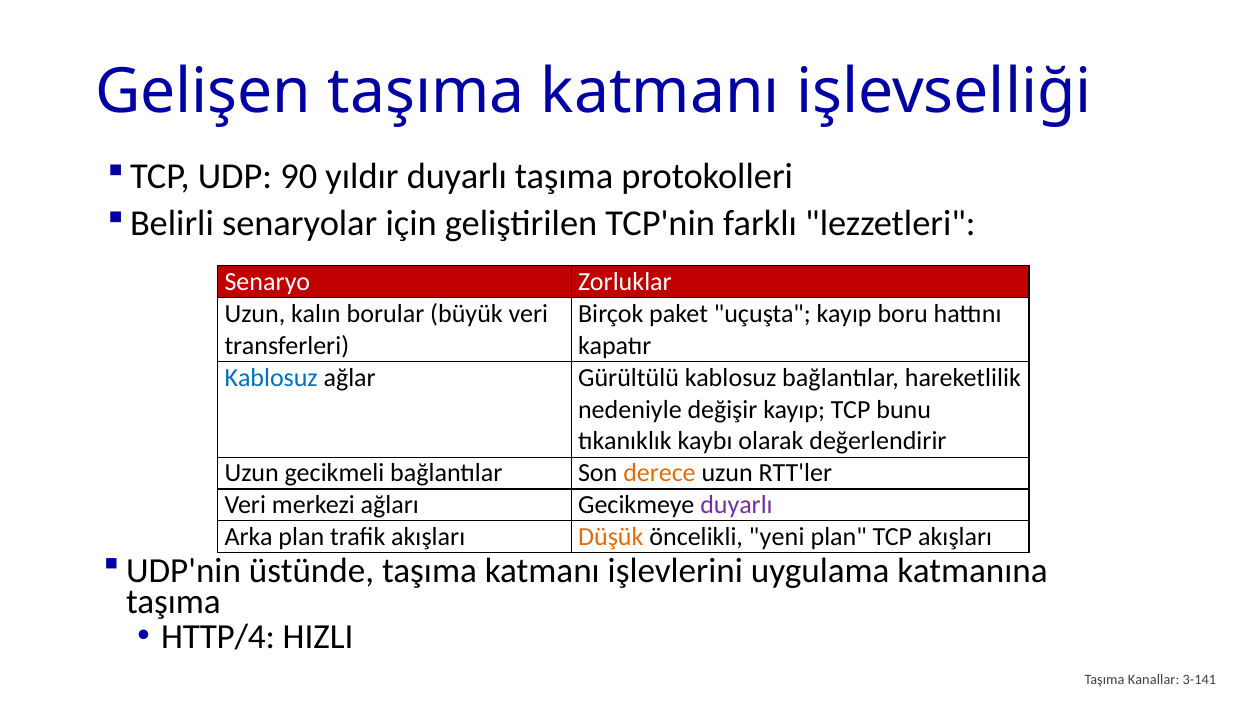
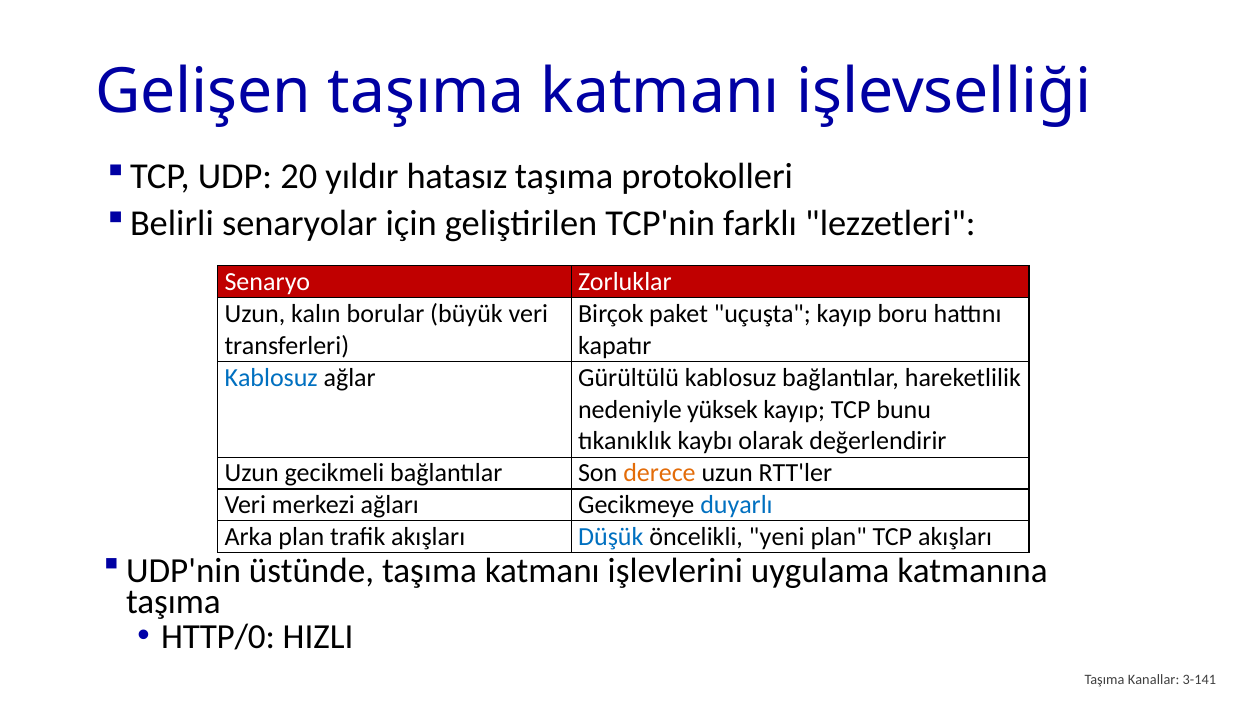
90: 90 -> 20
yıldır duyarlı: duyarlı -> hatasız
değişir: değişir -> yüksek
duyarlı at (736, 505) colour: purple -> blue
Düşük colour: orange -> blue
HTTP/4: HTTP/4 -> HTTP/0
